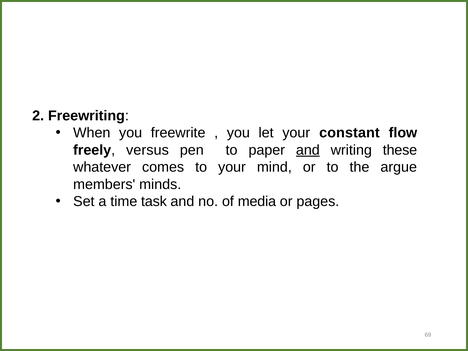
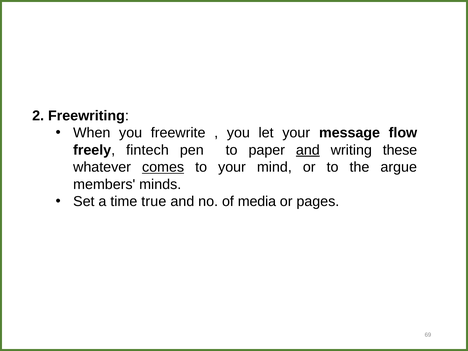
constant: constant -> message
versus: versus -> fintech
comes underline: none -> present
task: task -> true
